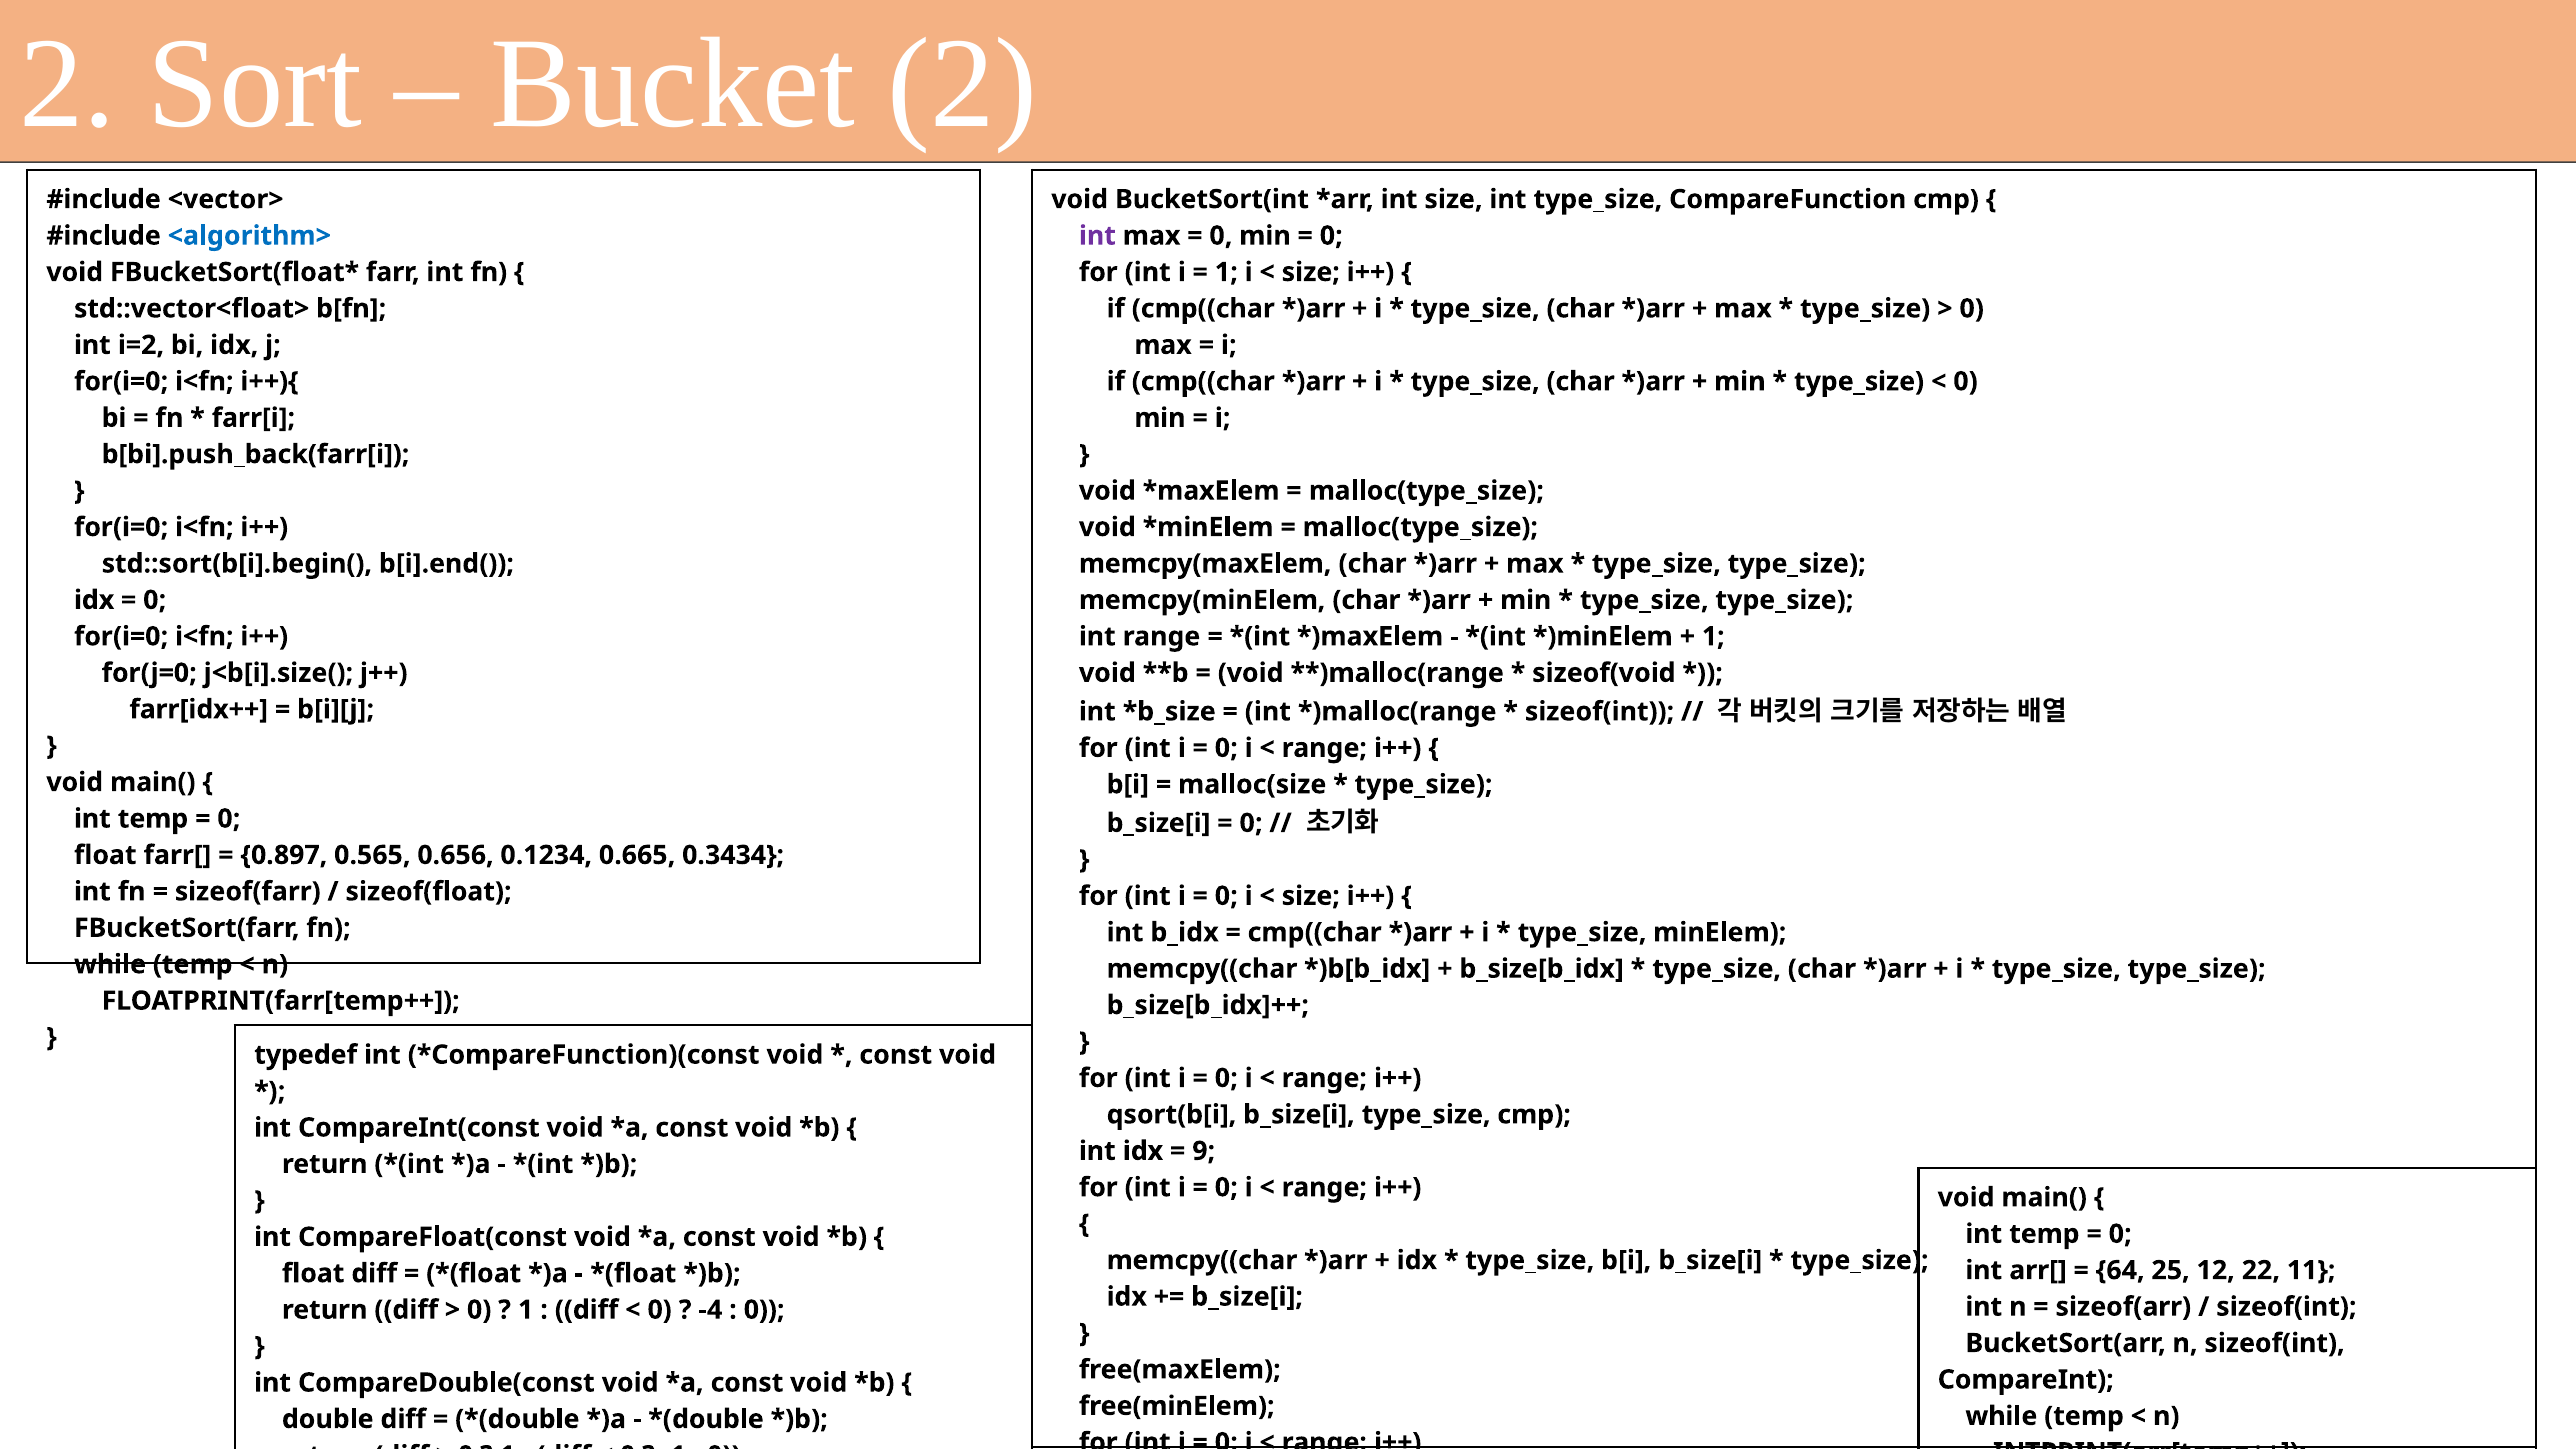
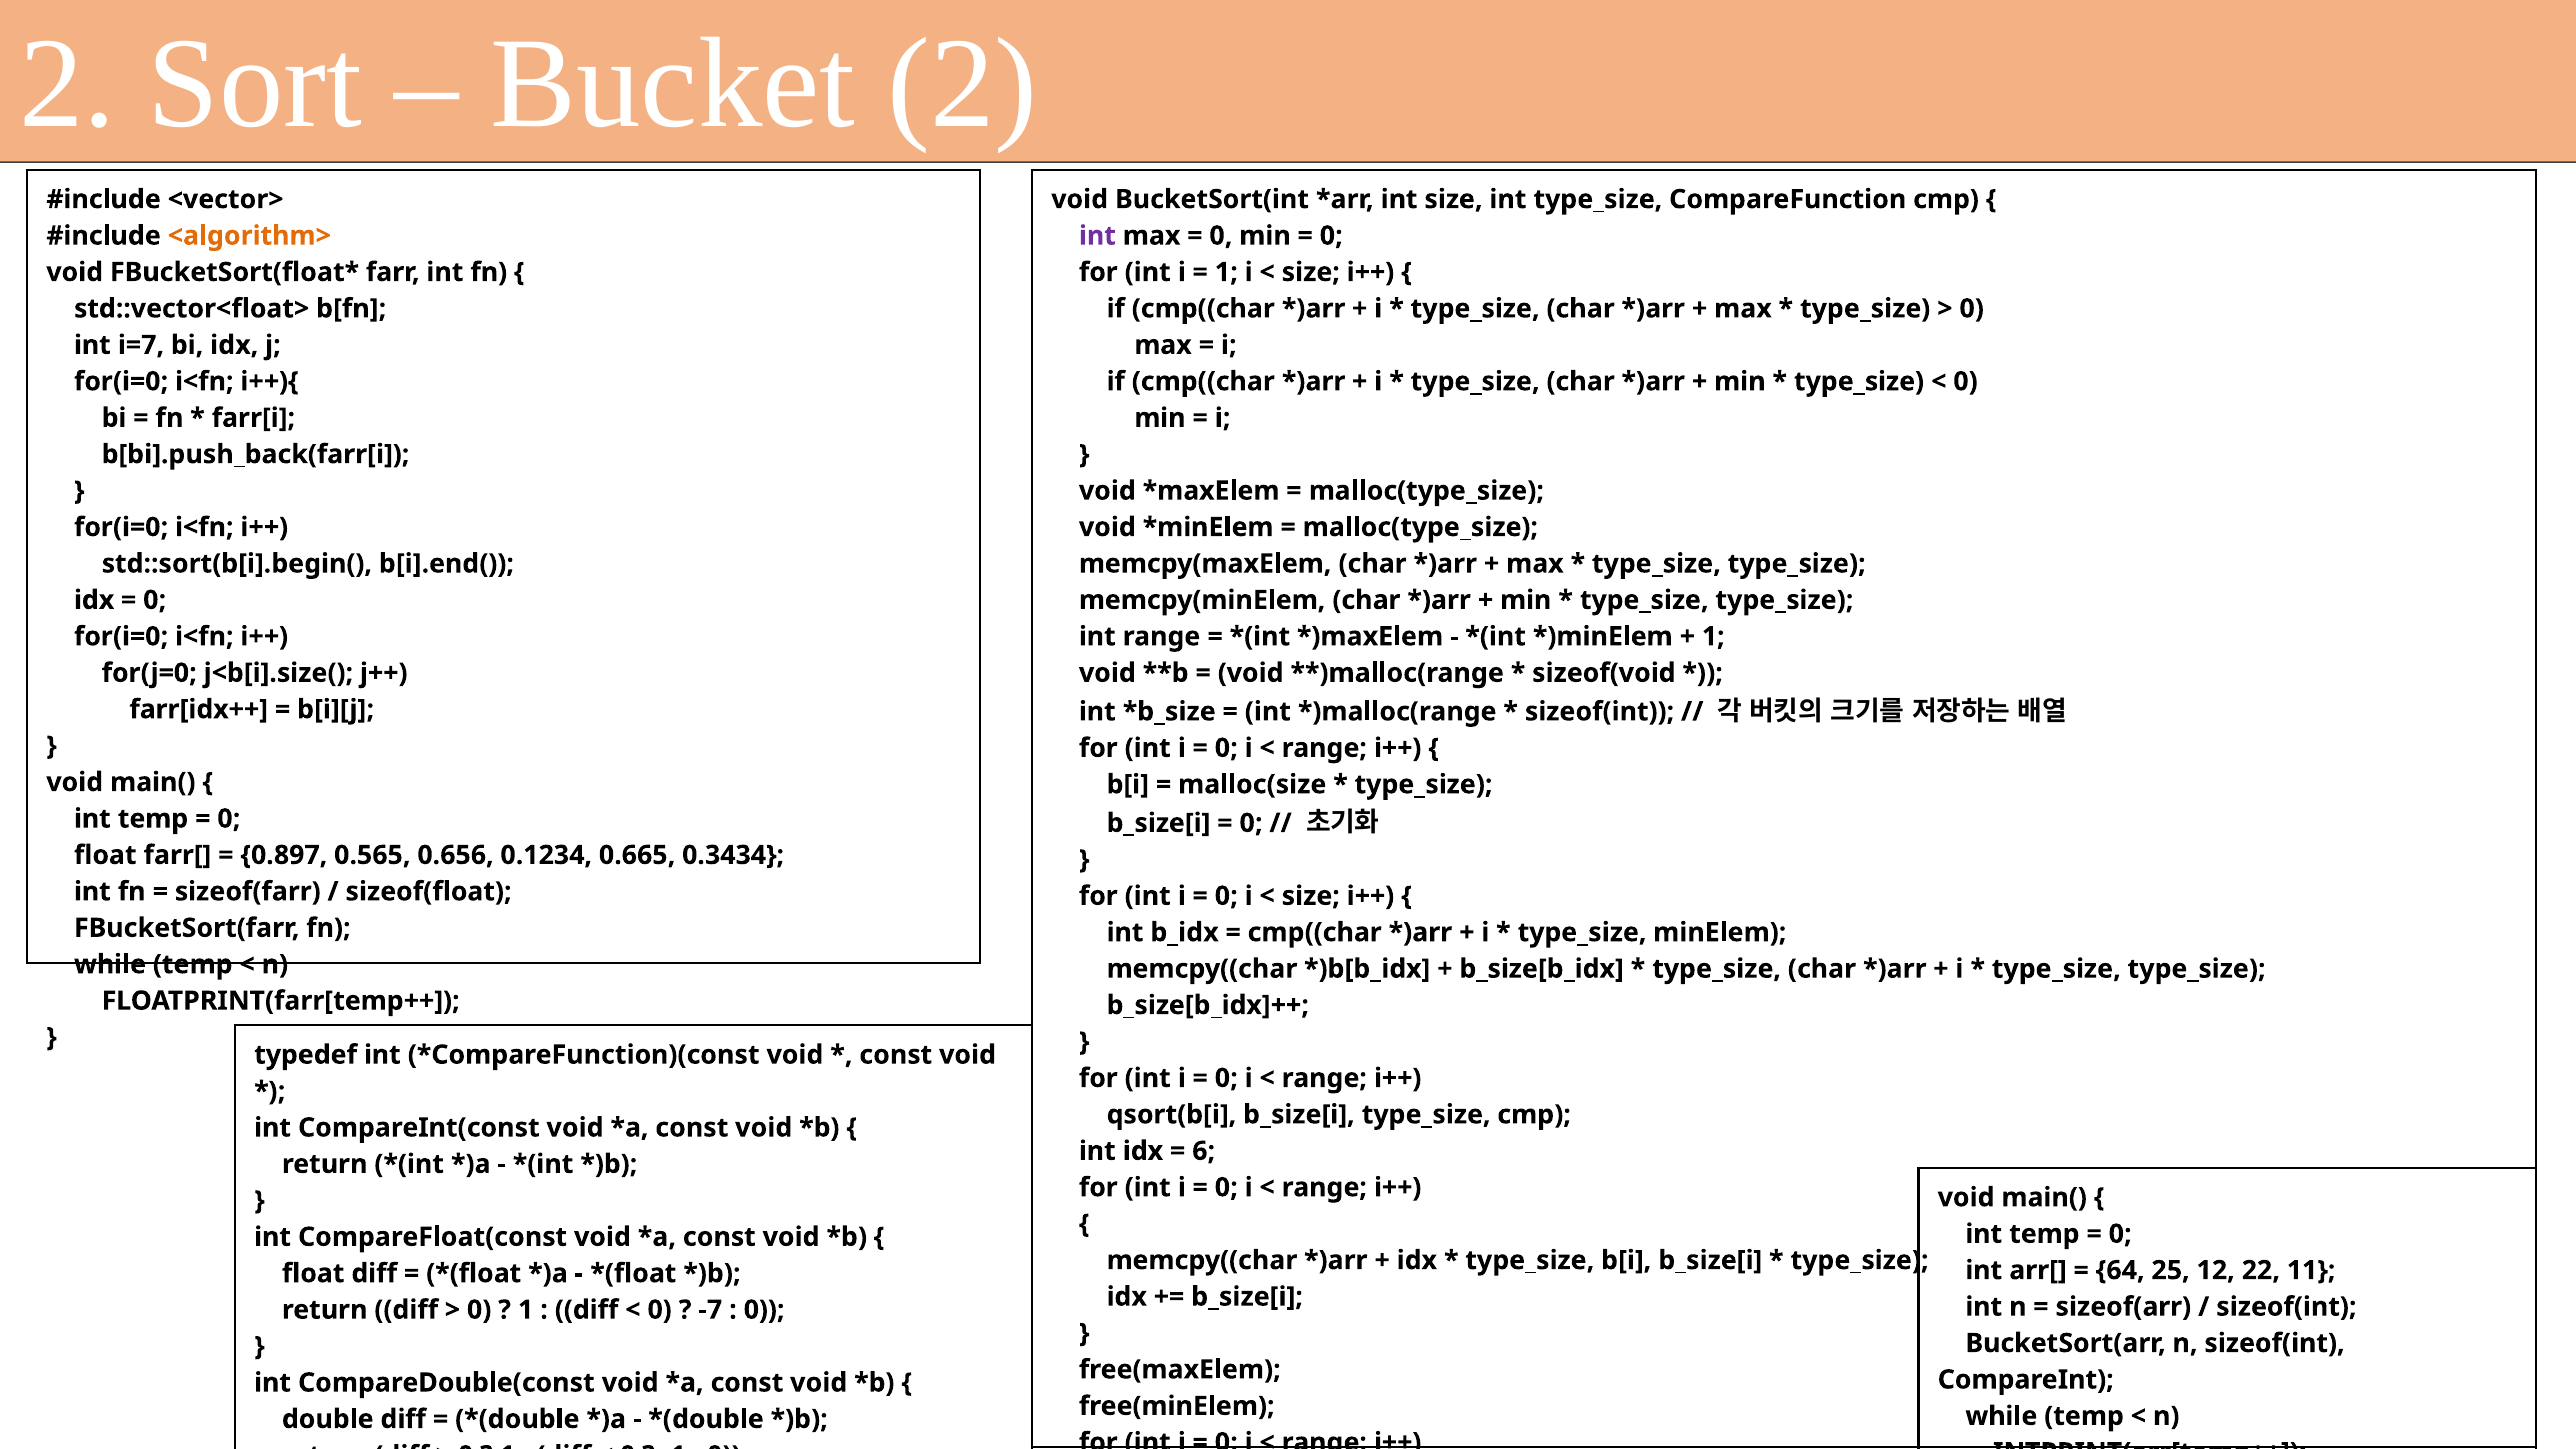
<algorithm> colour: blue -> orange
i=2: i=2 -> i=7
9: 9 -> 6
-4: -4 -> -7
